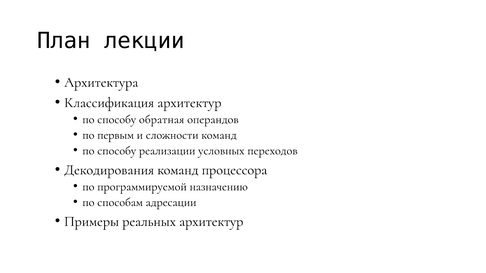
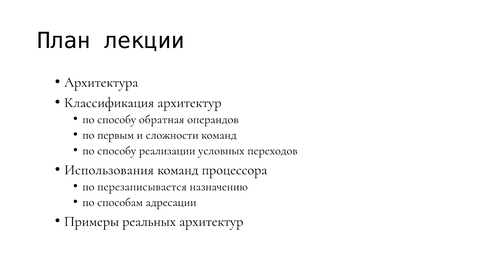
Декодирования: Декодирования -> Использования
программируемой: программируемой -> перезаписывается
